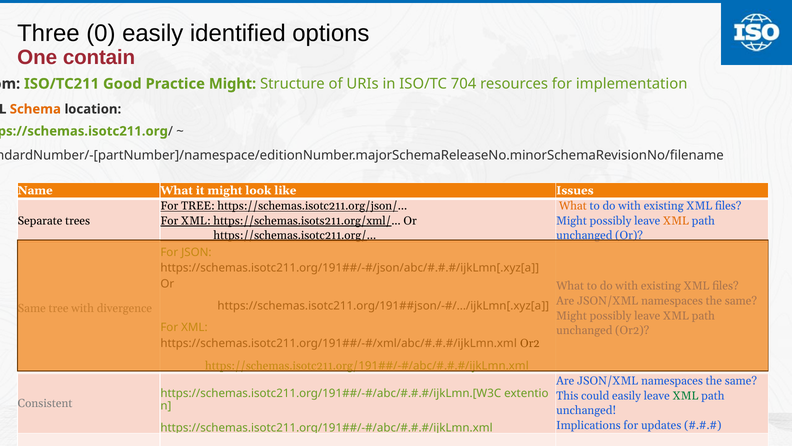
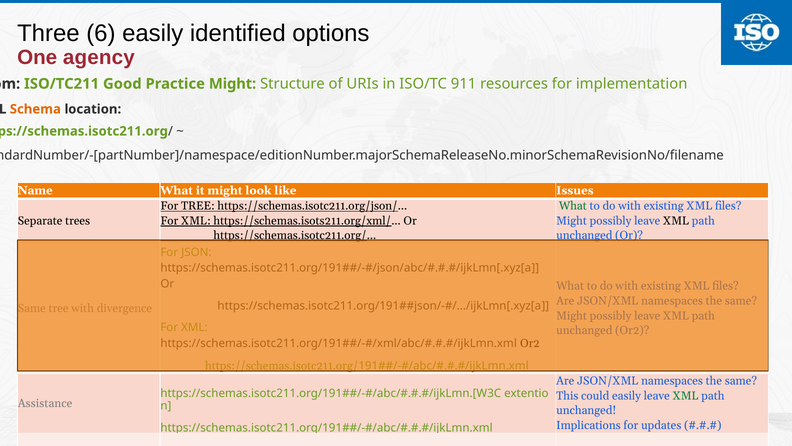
0: 0 -> 6
contain: contain -> agency
704: 704 -> 911
What at (573, 206) colour: orange -> green
XML at (676, 221) colour: orange -> black
Consistent: Consistent -> Assistance
